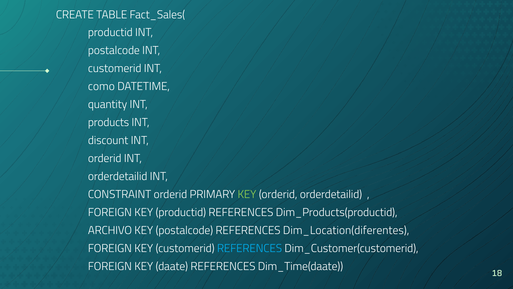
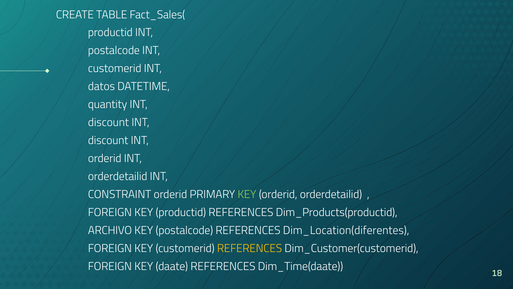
como: como -> datos
products at (109, 122): products -> discount
REFERENCES at (250, 248) colour: light blue -> yellow
